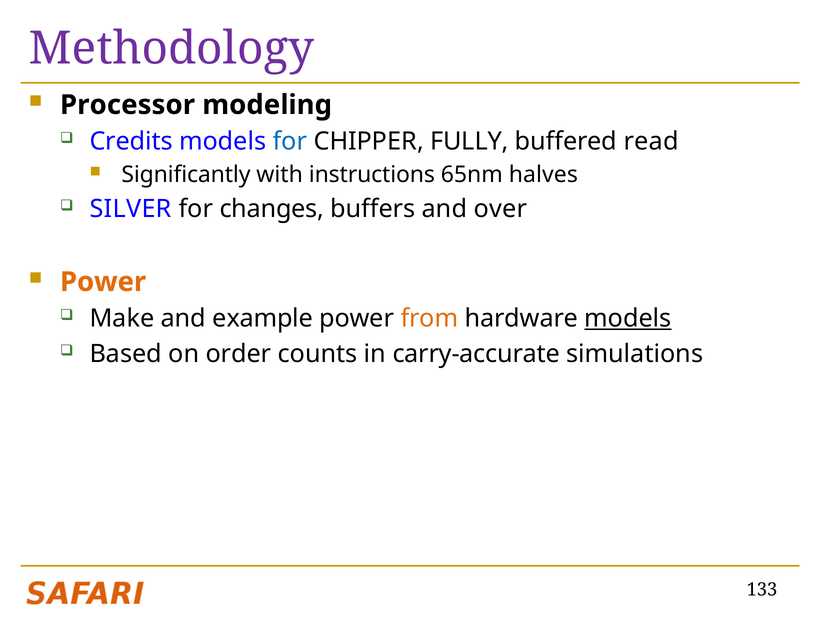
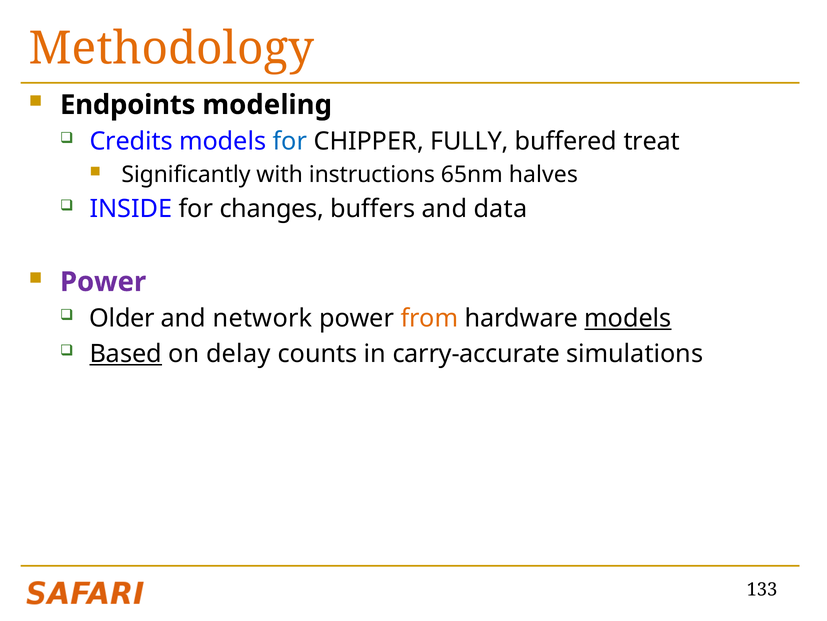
Methodology colour: purple -> orange
Processor: Processor -> Endpoints
read: read -> treat
SILVER: SILVER -> INSIDE
over: over -> data
Power at (103, 282) colour: orange -> purple
Make: Make -> Older
example: example -> network
Based underline: none -> present
order: order -> delay
